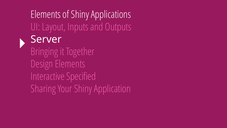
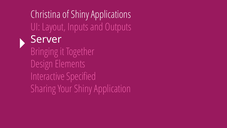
Elements at (46, 15): Elements -> Christina
